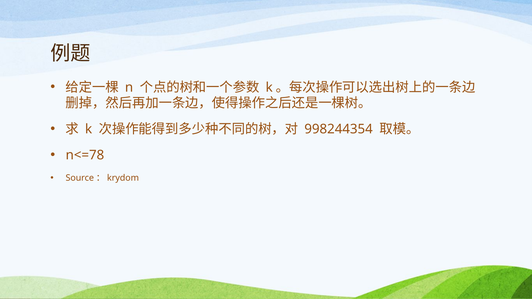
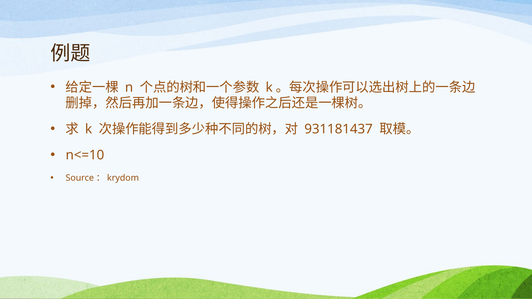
998244354: 998244354 -> 931181437
n<=78: n<=78 -> n<=10
